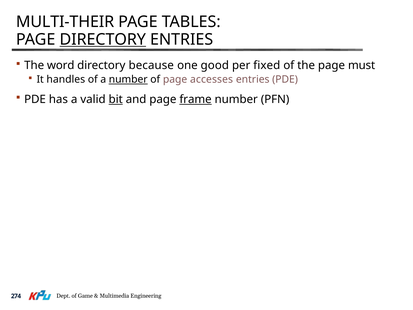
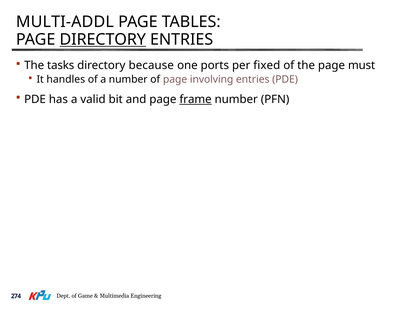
MULTI-THEIR: MULTI-THEIR -> MULTI-ADDL
word: word -> tasks
good: good -> ports
number at (128, 79) underline: present -> none
accesses: accesses -> involving
bit underline: present -> none
